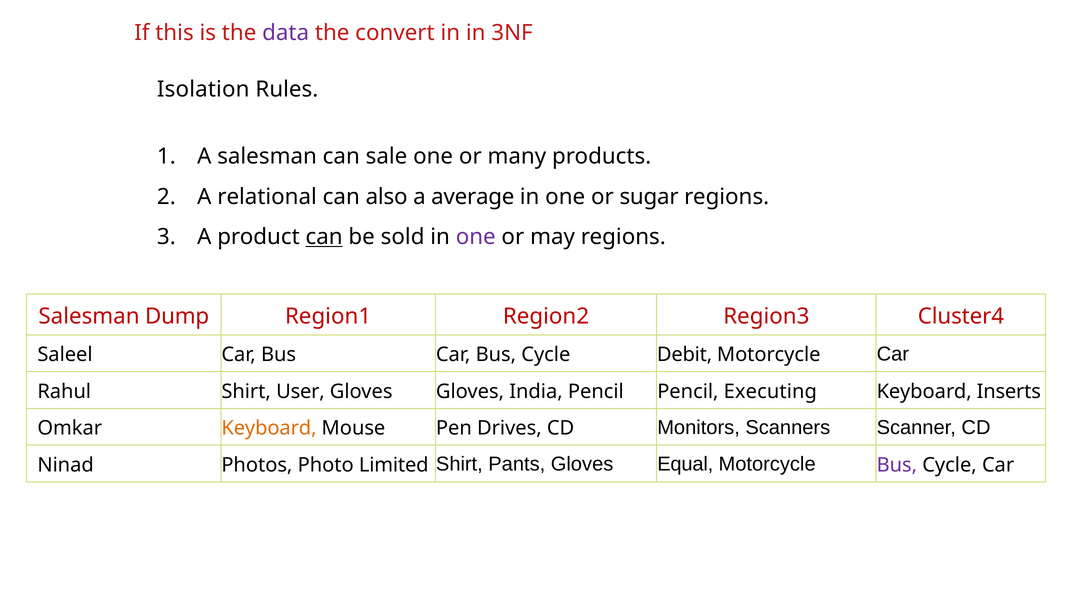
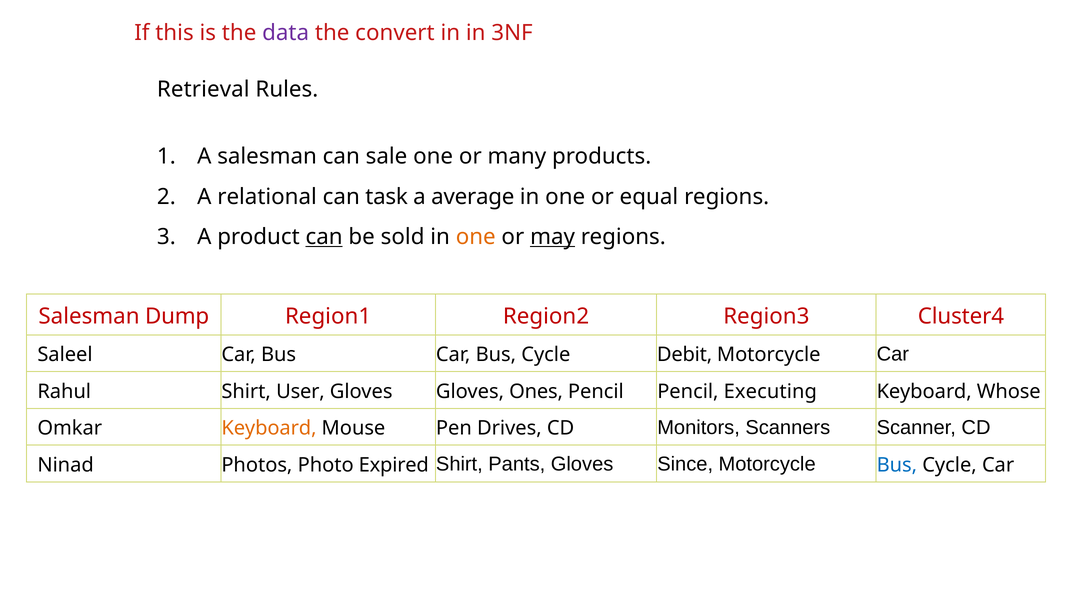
Isolation: Isolation -> Retrieval
also: also -> task
sugar: sugar -> equal
one at (476, 237) colour: purple -> orange
may underline: none -> present
India: India -> Ones
Inserts: Inserts -> Whose
Limited: Limited -> Expired
Equal: Equal -> Since
Bus at (897, 465) colour: purple -> blue
